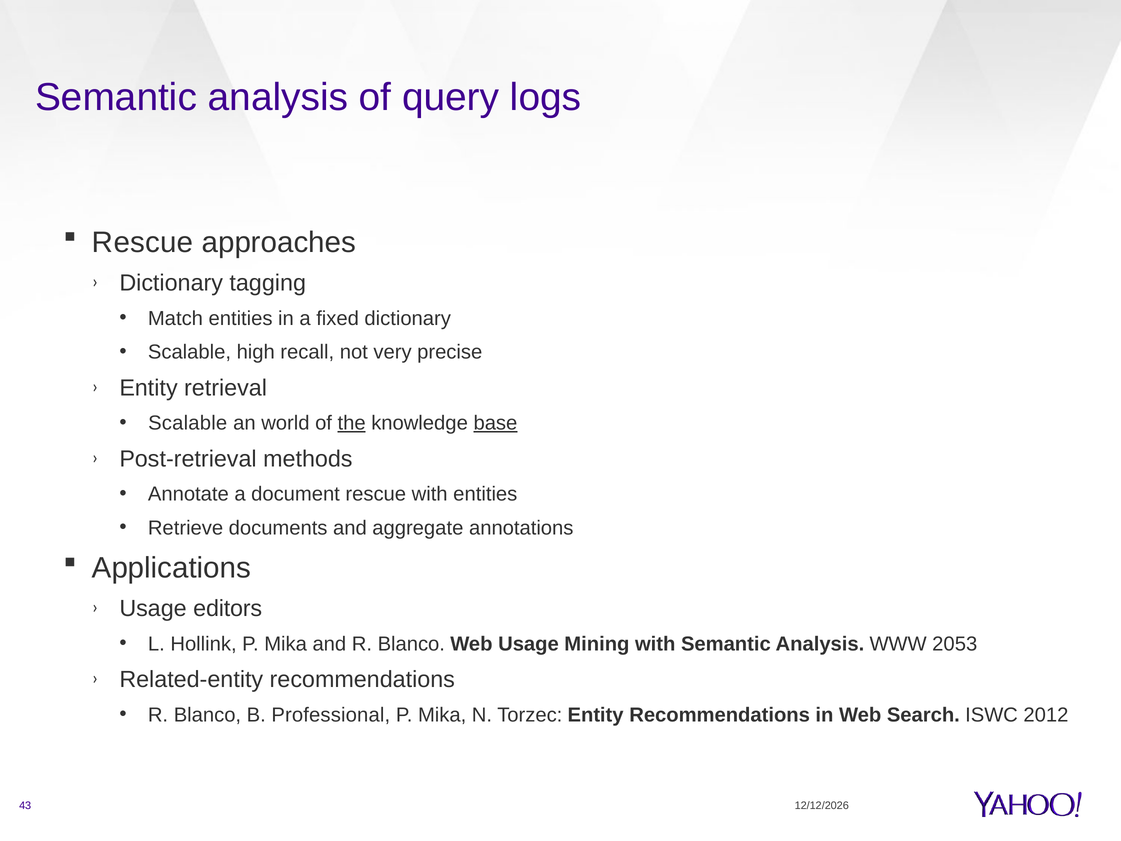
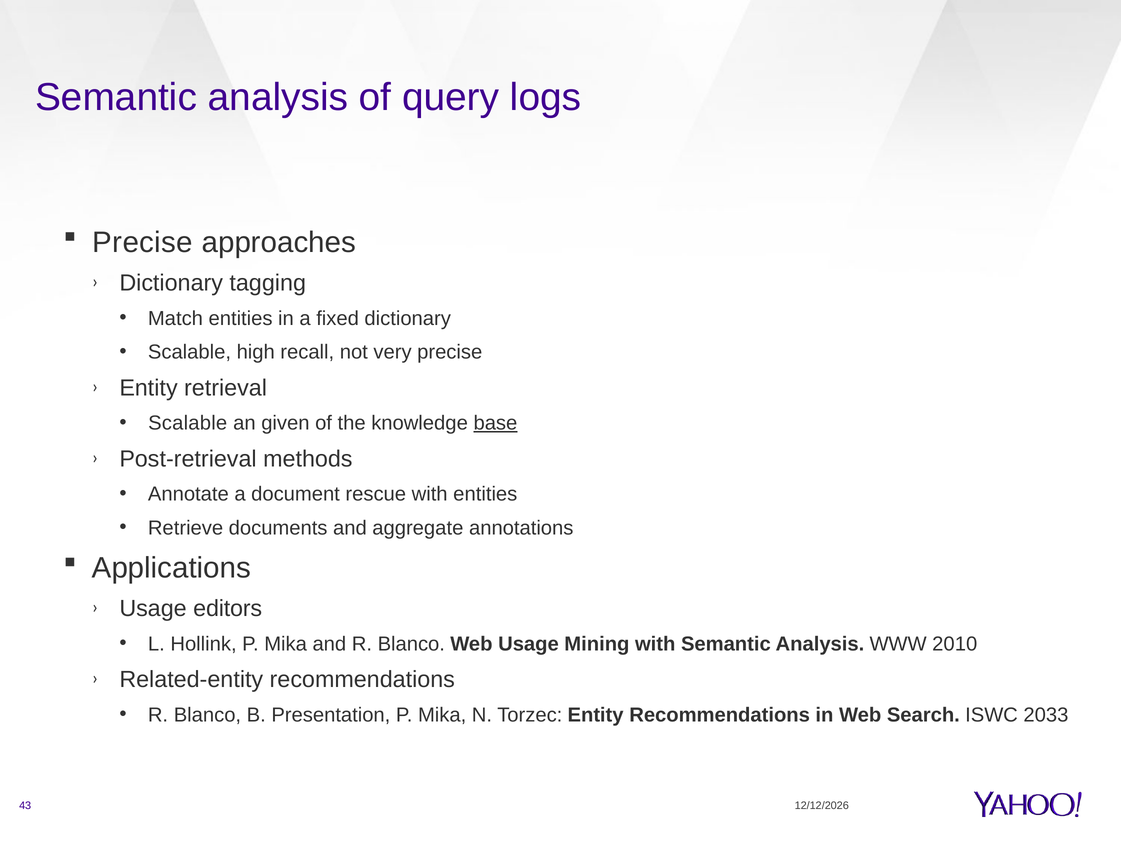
Rescue at (143, 242): Rescue -> Precise
world: world -> given
the underline: present -> none
2053: 2053 -> 2010
Professional: Professional -> Presentation
2012: 2012 -> 2033
